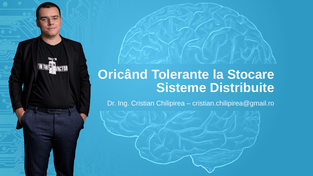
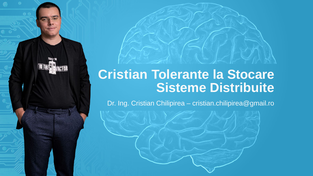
Oricând at (123, 75): Oricând -> Cristian
